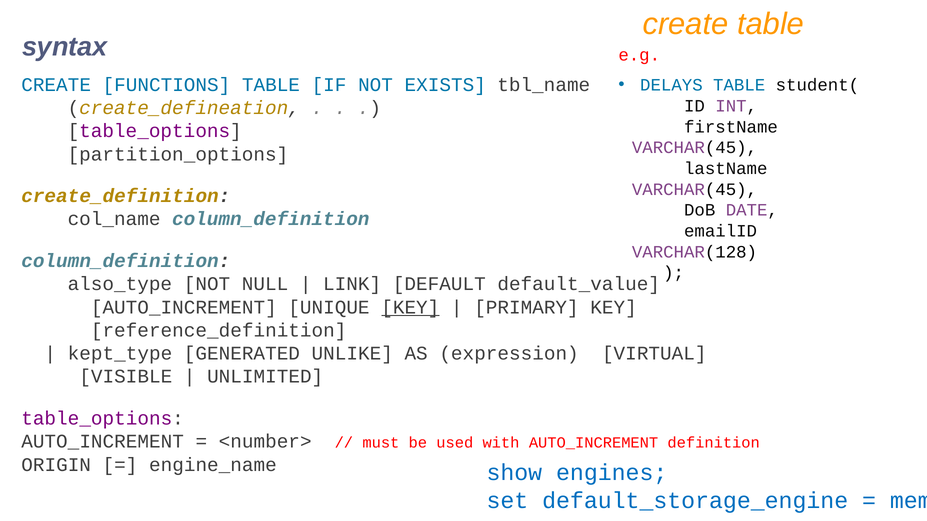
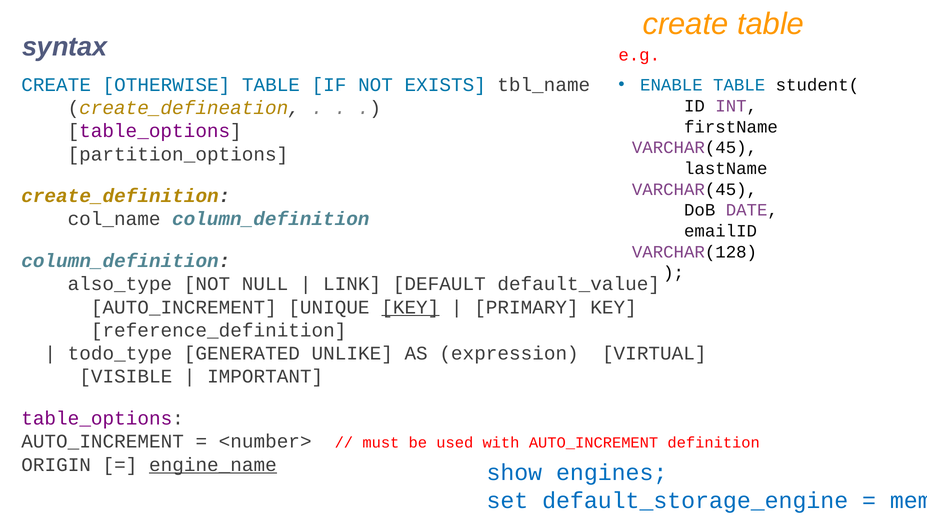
DELAYS: DELAYS -> ENABLE
FUNCTIONS: FUNCTIONS -> OTHERWISE
kept_type: kept_type -> todo_type
UNLIMITED: UNLIMITED -> IMPORTANT
engine_name underline: none -> present
